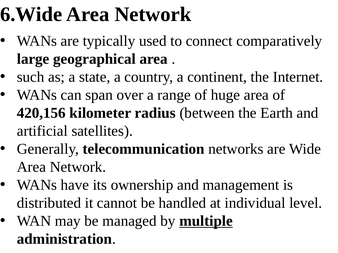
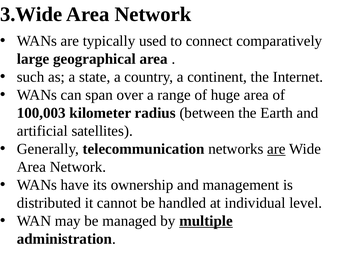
6.Wide: 6.Wide -> 3.Wide
420,156: 420,156 -> 100,003
are at (276, 149) underline: none -> present
